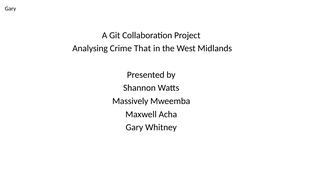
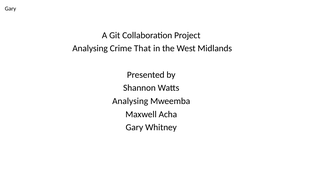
Massively at (130, 101): Massively -> Analysing
